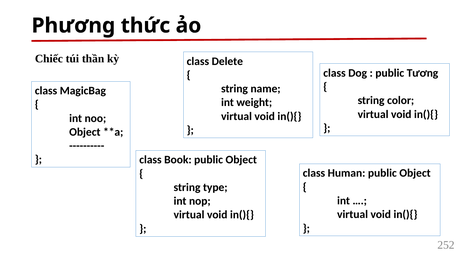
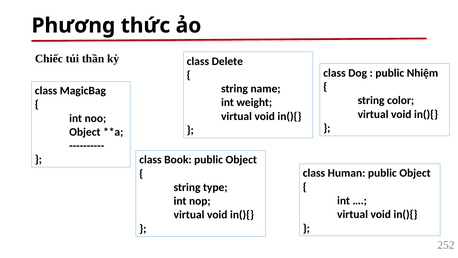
Tương: Tương -> Nhiệm
